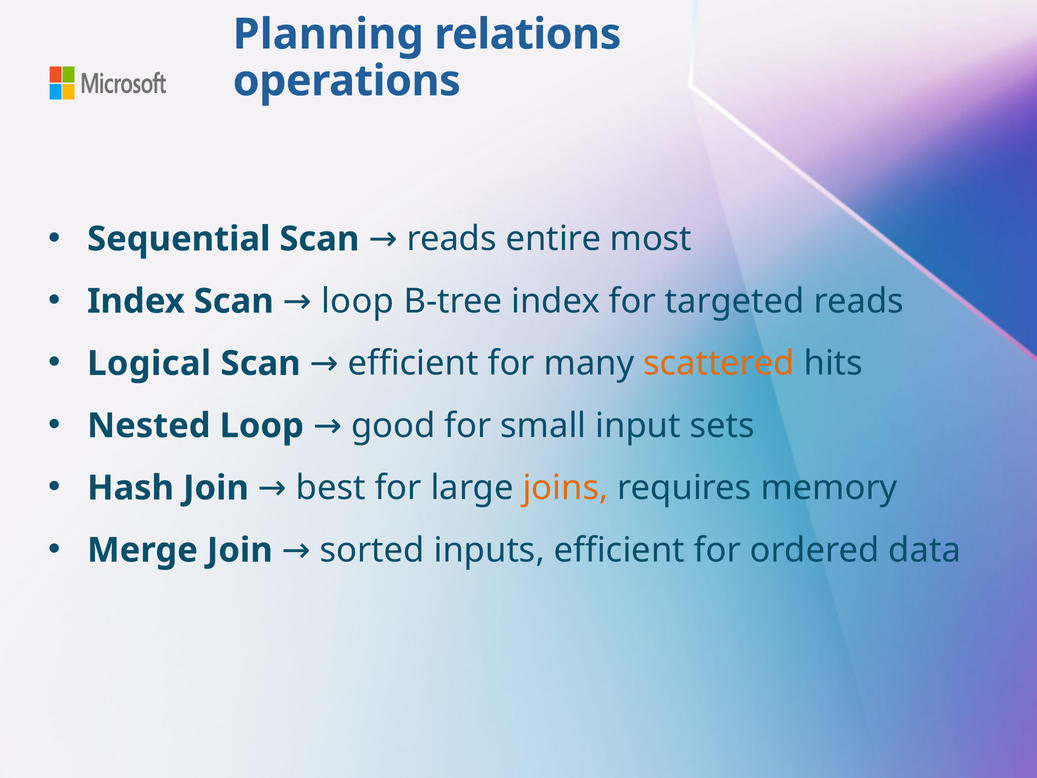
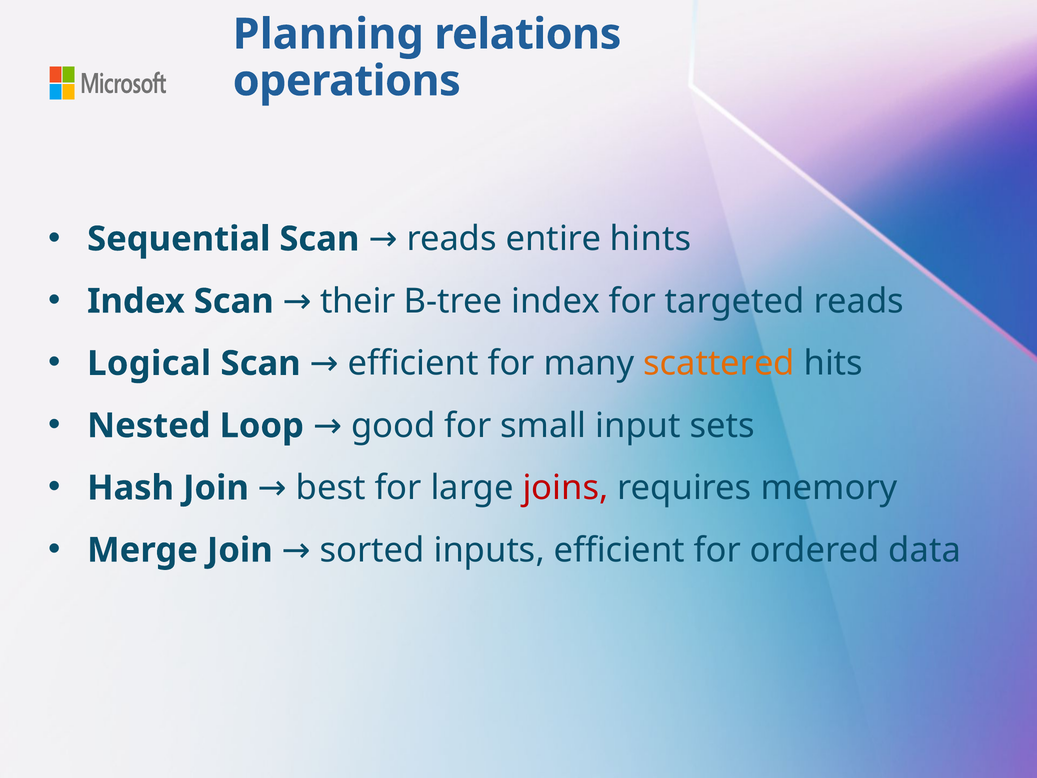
most: most -> hints
Scan loop: loop -> their
joins colour: orange -> red
